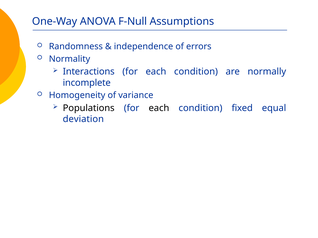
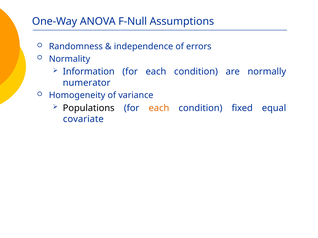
Interactions: Interactions -> Information
incomplete: incomplete -> numerator
each at (159, 108) colour: black -> orange
deviation: deviation -> covariate
